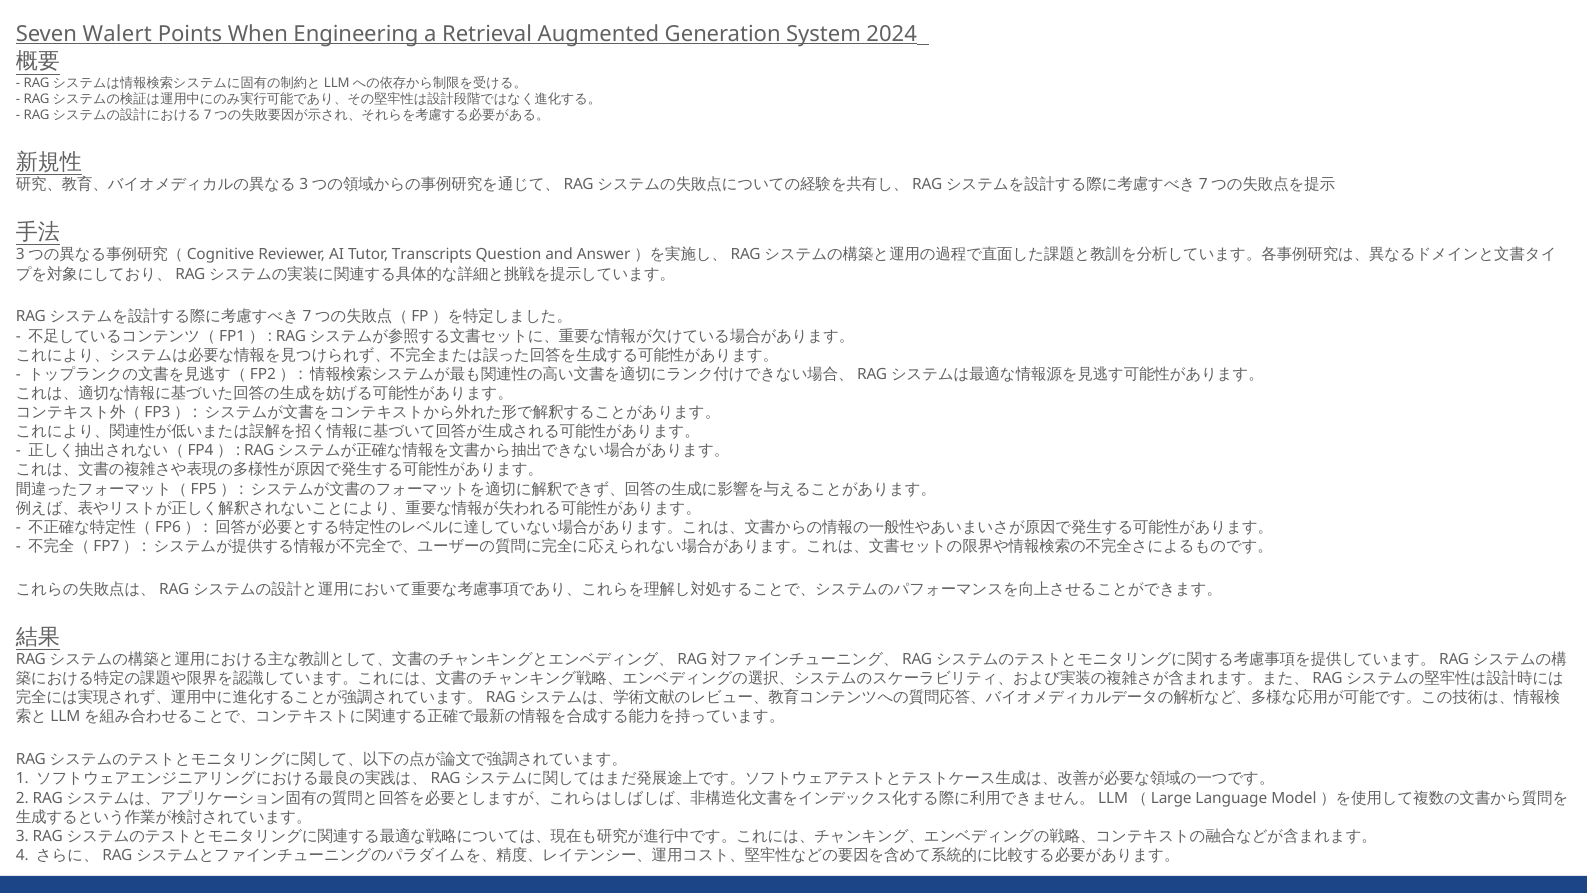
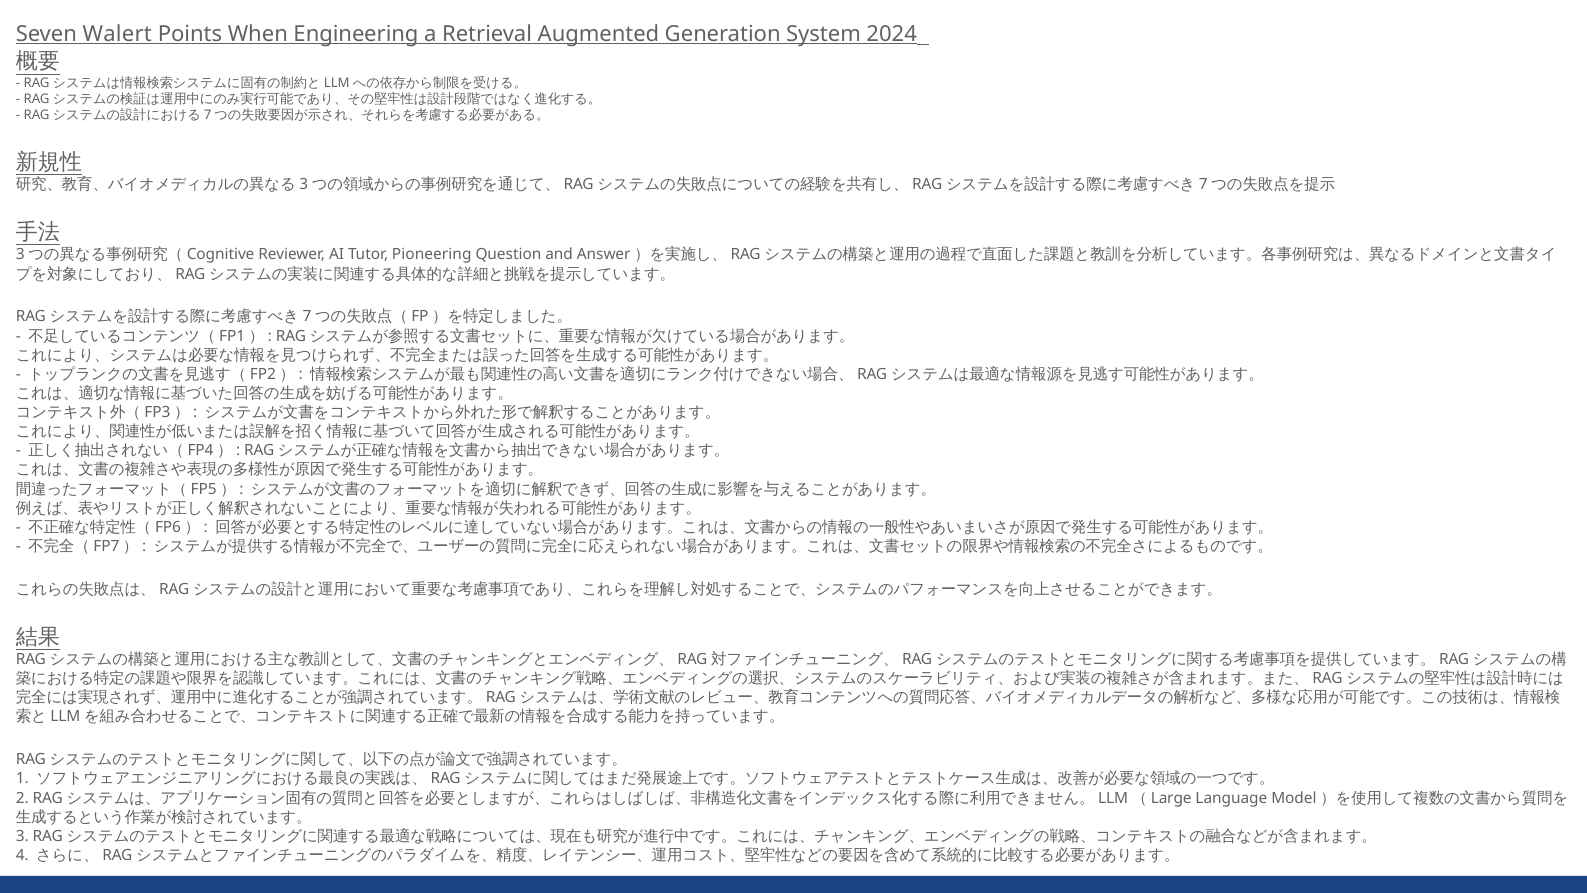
Transcripts: Transcripts -> Pioneering
